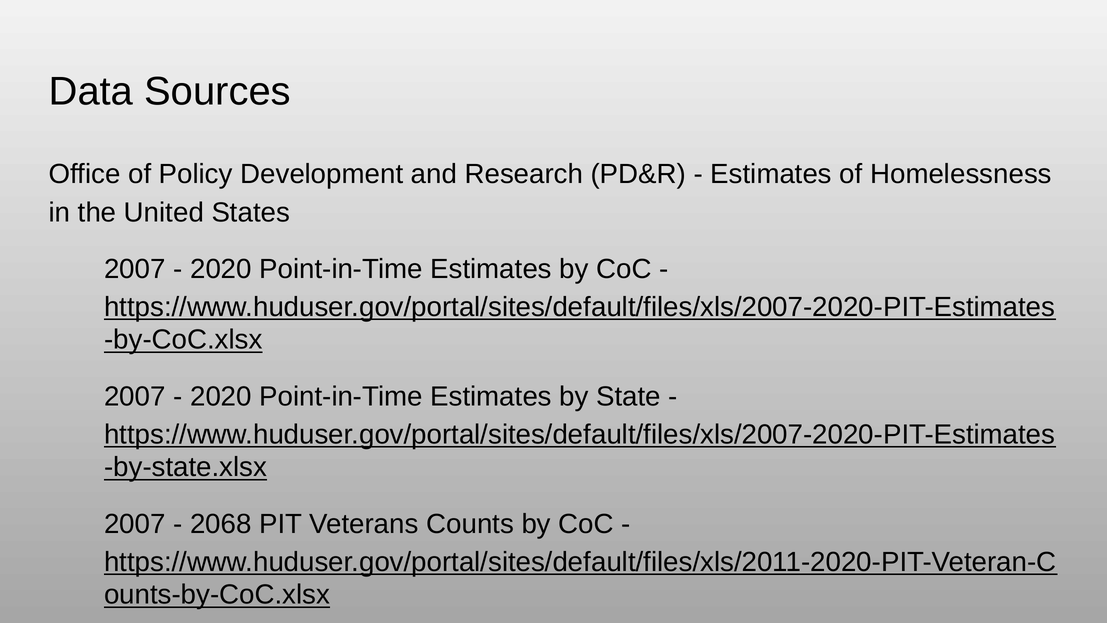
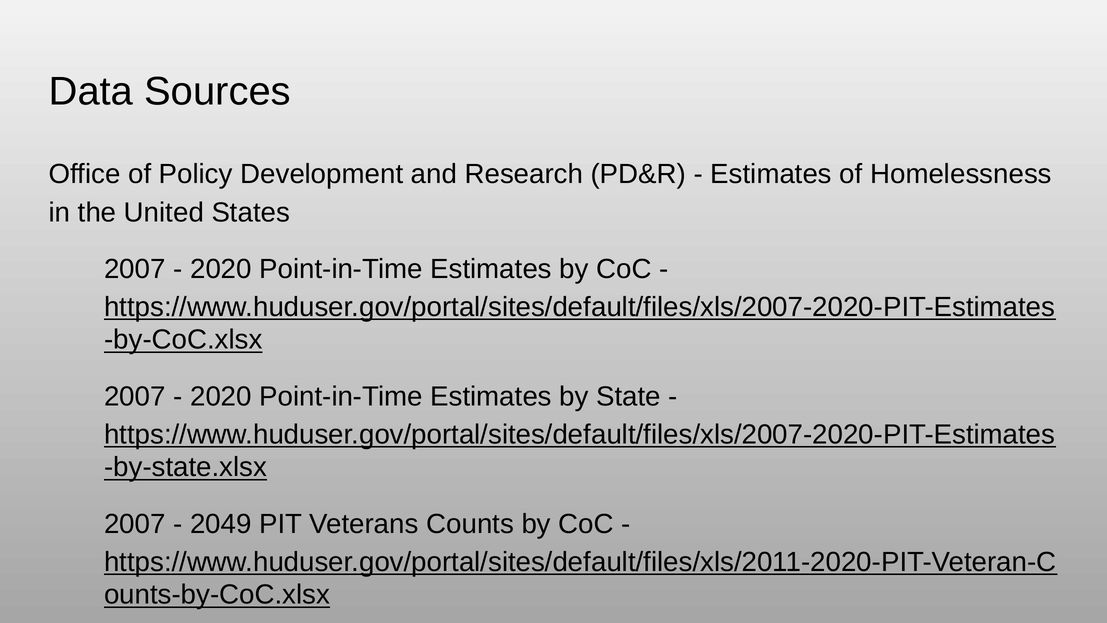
2068: 2068 -> 2049
